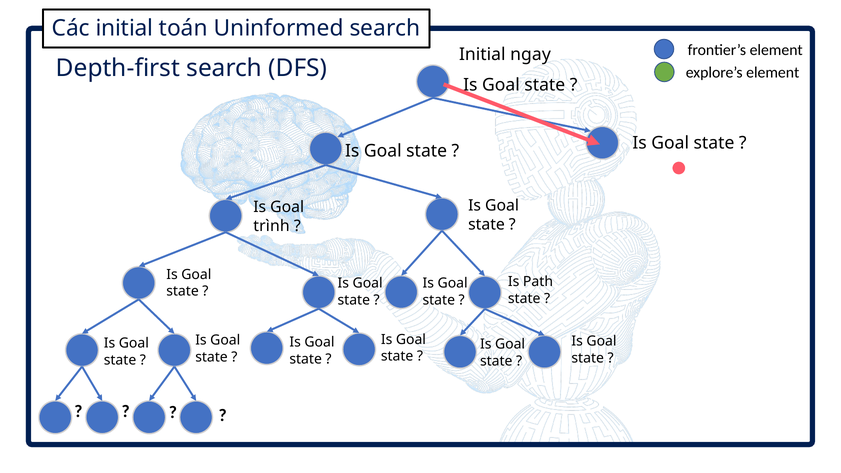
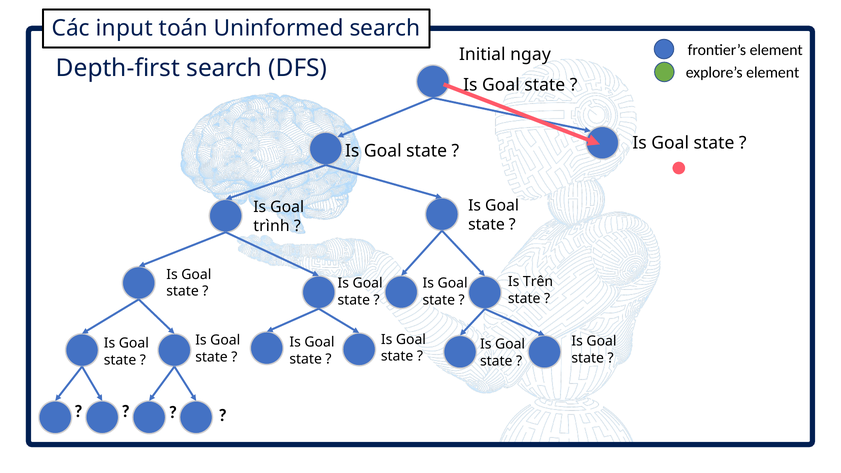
Các initial: initial -> input
Path: Path -> Trên
